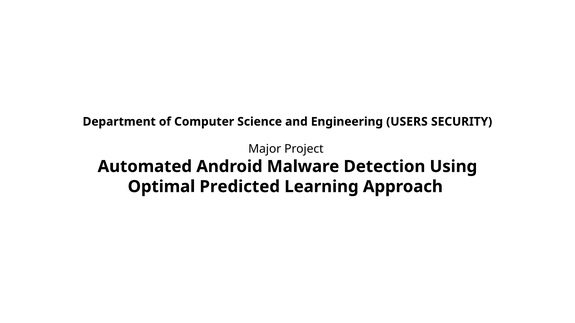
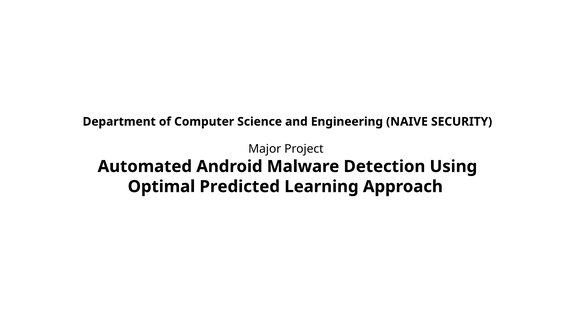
USERS: USERS -> NAIVE
